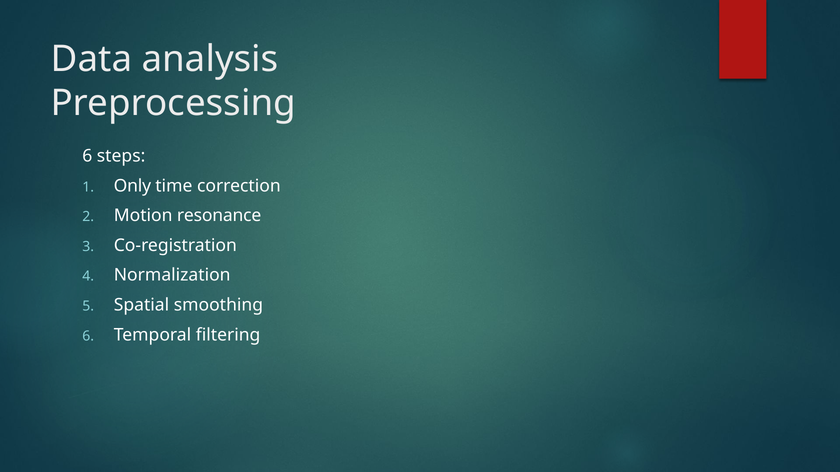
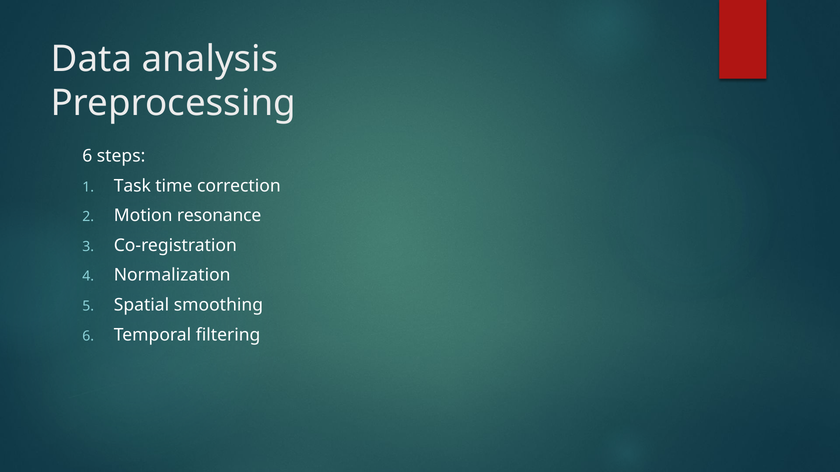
Only: Only -> Task
